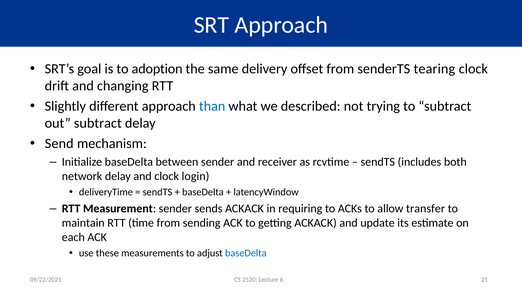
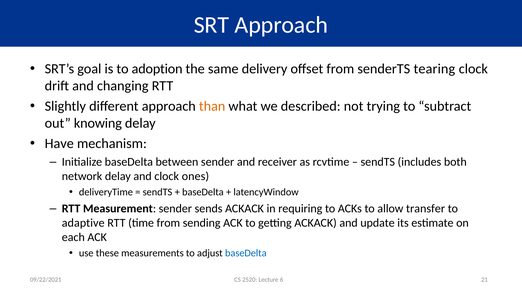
than colour: blue -> orange
out subtract: subtract -> knowing
Send: Send -> Have
login: login -> ones
maintain: maintain -> adaptive
